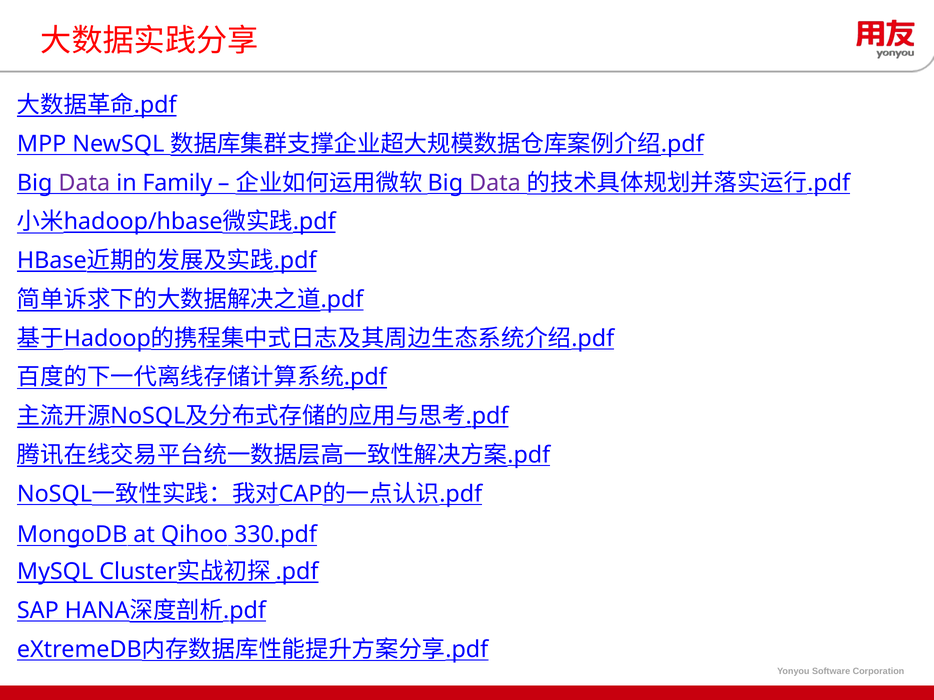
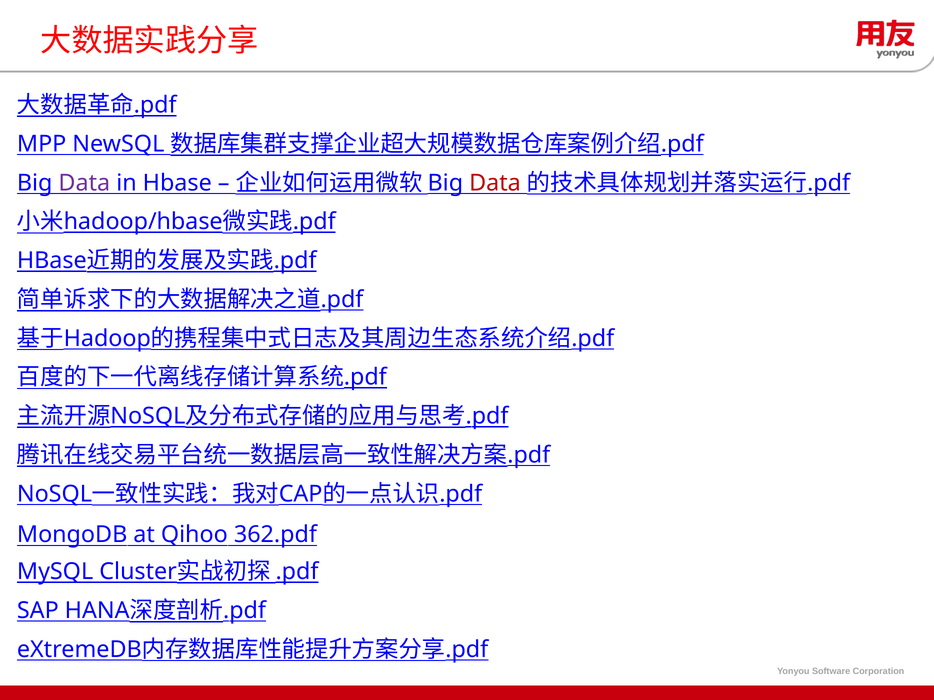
Family: Family -> Hbase
Data at (495, 183) colour: purple -> red
330.pdf: 330.pdf -> 362.pdf
